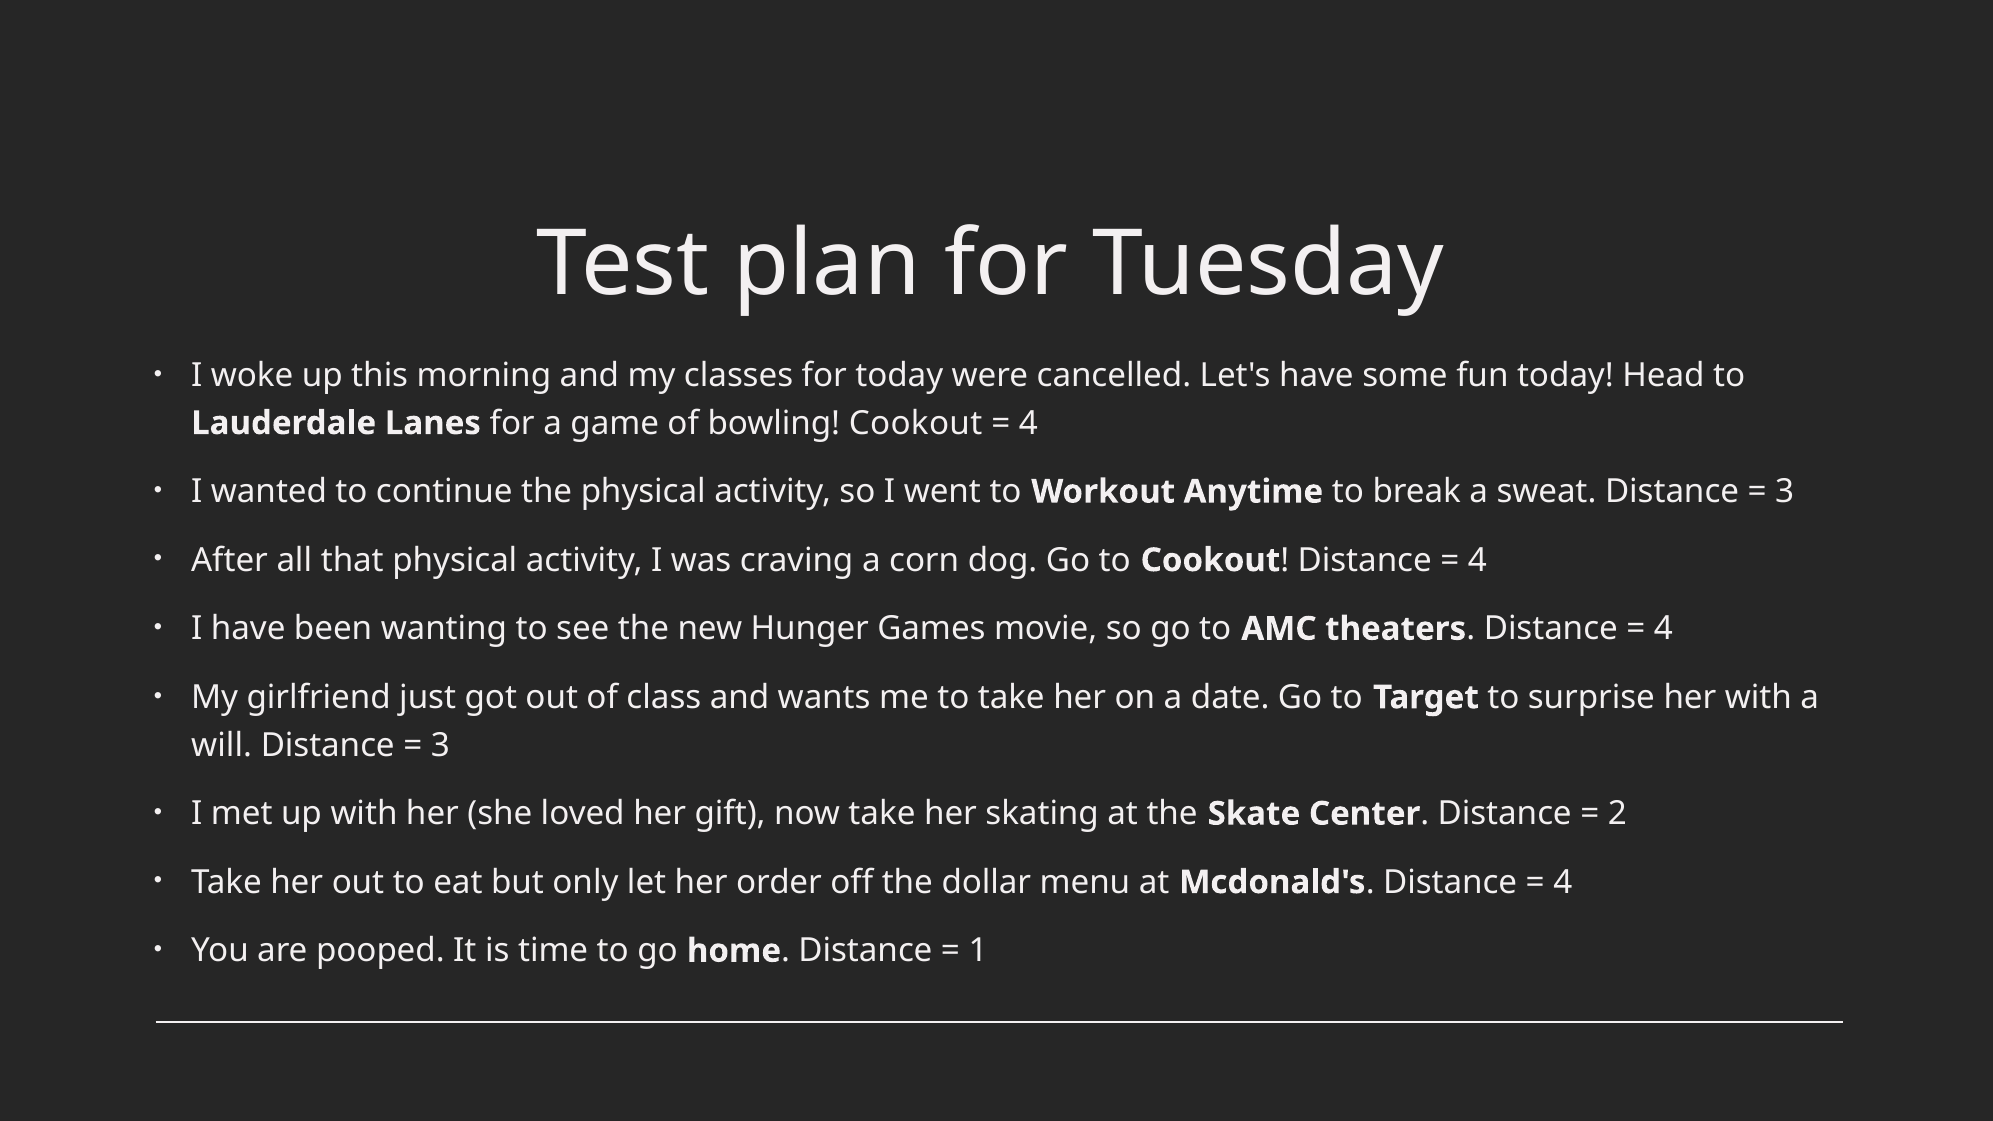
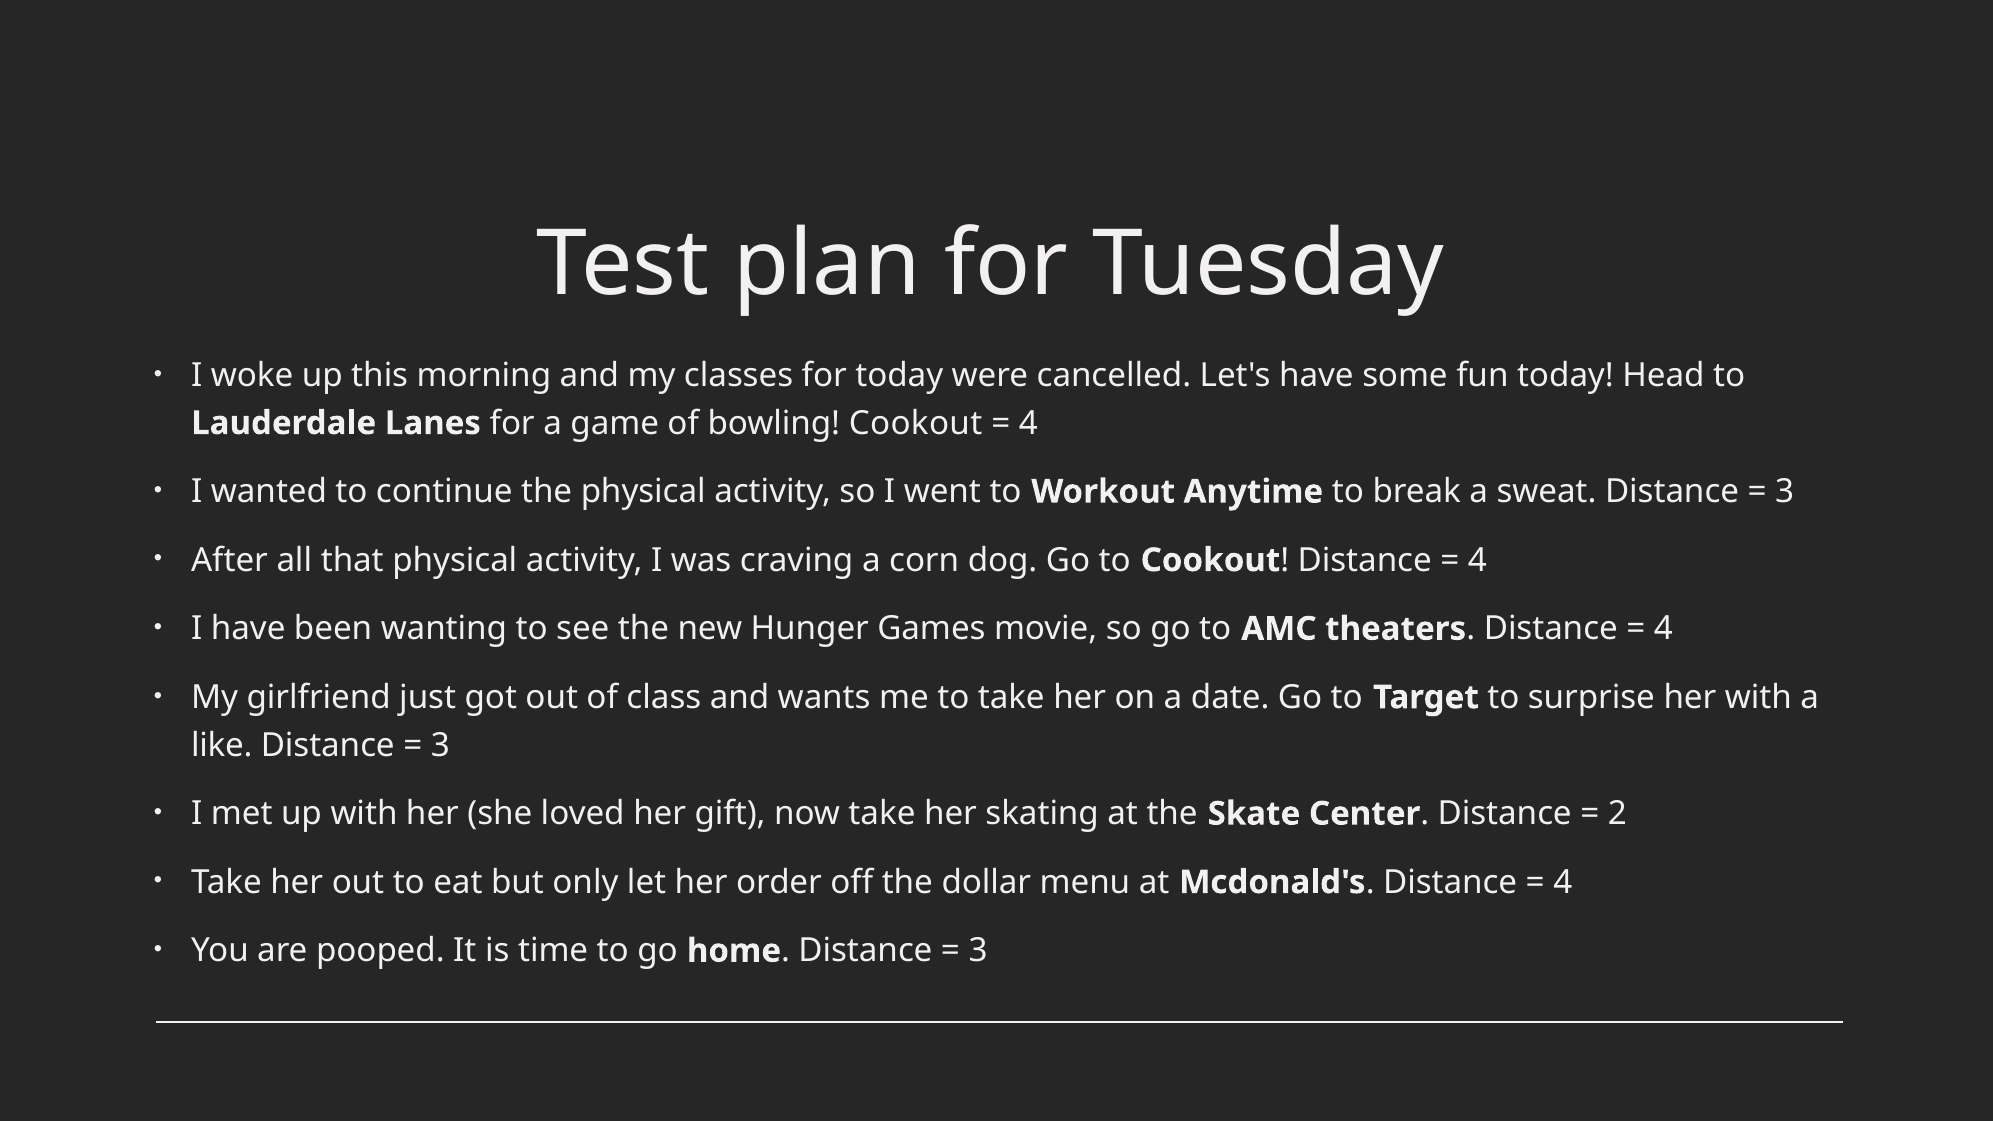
will: will -> like
1 at (978, 951): 1 -> 3
